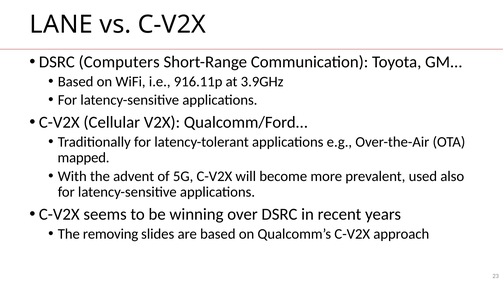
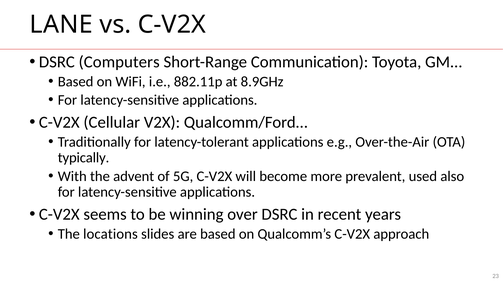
916.11p: 916.11p -> 882.11p
3.9GHz: 3.9GHz -> 8.9GHz
mapped: mapped -> typically
removing: removing -> locations
